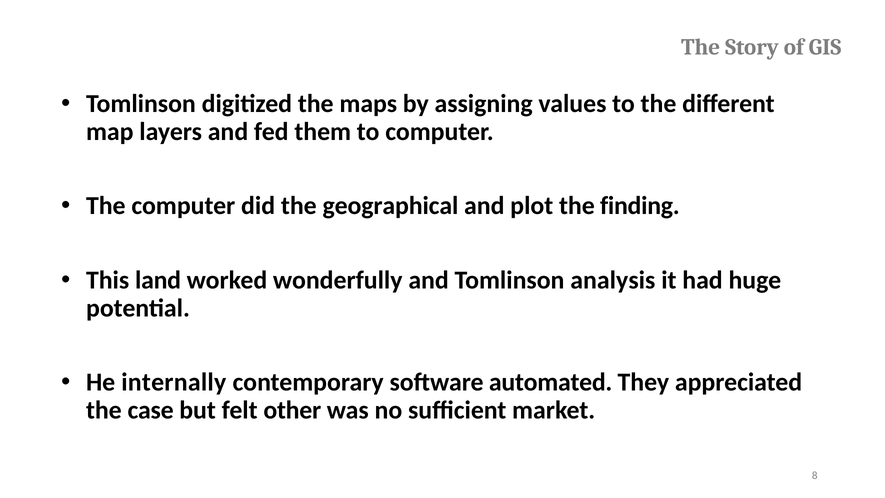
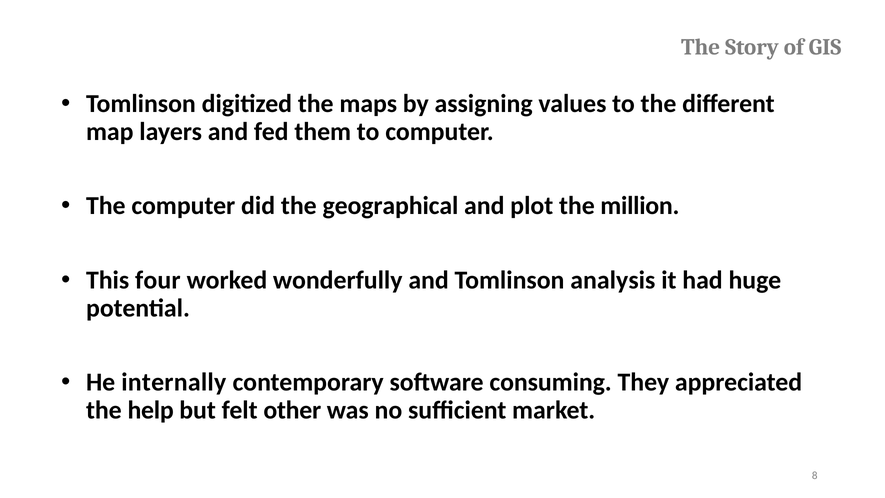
finding: finding -> million
land: land -> four
automated: automated -> consuming
case: case -> help
